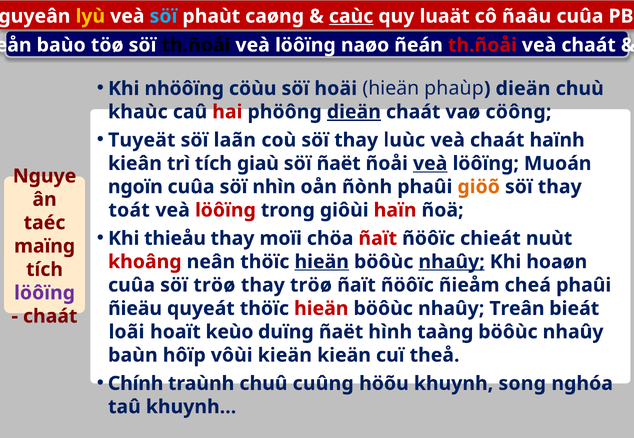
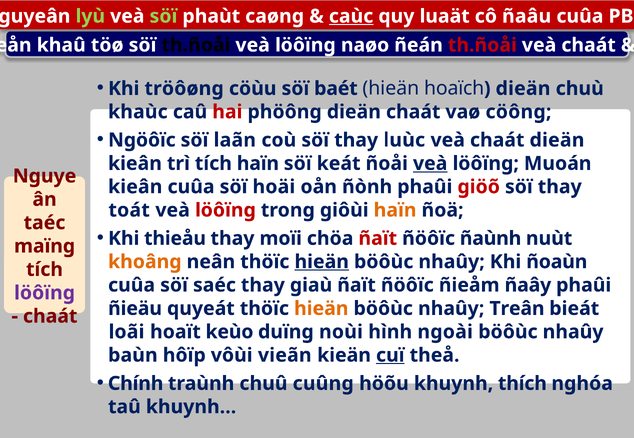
lyù colour: yellow -> light green
söï at (163, 16) colour: light blue -> light green
baùo: baùo -> khaû
nhöôïng: nhöôïng -> tröôøng
hoäi: hoäi -> baét
phaùp: phaùp -> hoaïch
dieän at (354, 112) underline: present -> none
Tuyeät at (142, 140): Tuyeät -> Ngöôïc
chaát haïnh: haïnh -> dieän
tích giaù: giaù -> haïn
söï ñaët: ñaët -> keát
ngoïn at (135, 187): ngoïn -> kieân
nhìn: nhìn -> hoäi
giöõ colour: orange -> red
haïn at (395, 210) colour: red -> orange
chieát: chieát -> ñaùnh
khoâng colour: red -> orange
nhaûy at (452, 262) underline: present -> none
hoaøn: hoaøn -> ñoaùn
söï tröø: tröø -> saéc
thay tröø: tröø -> giaù
cheá: cheá -> ñaây
hieän at (321, 309) colour: red -> orange
duïng ñaët: ñaët -> noùi
taàng: taàng -> ngoài
vôùi kieän: kieän -> vieãn
cuï underline: none -> present
song: song -> thích
